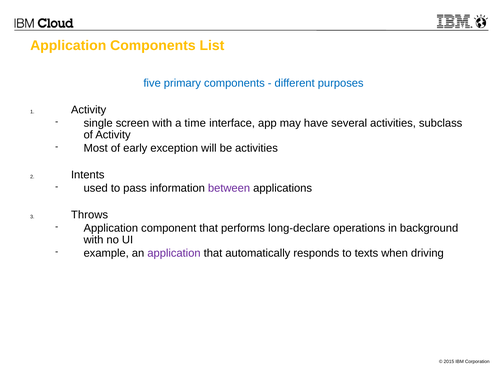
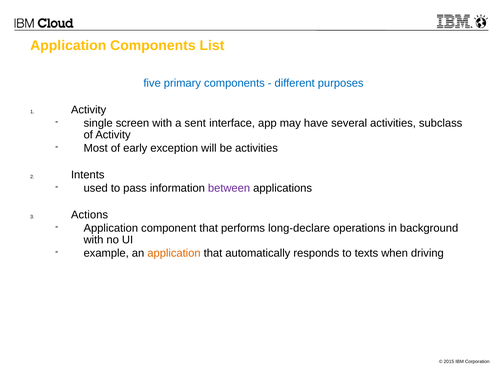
time: time -> sent
Throws: Throws -> Actions
application at (174, 253) colour: purple -> orange
